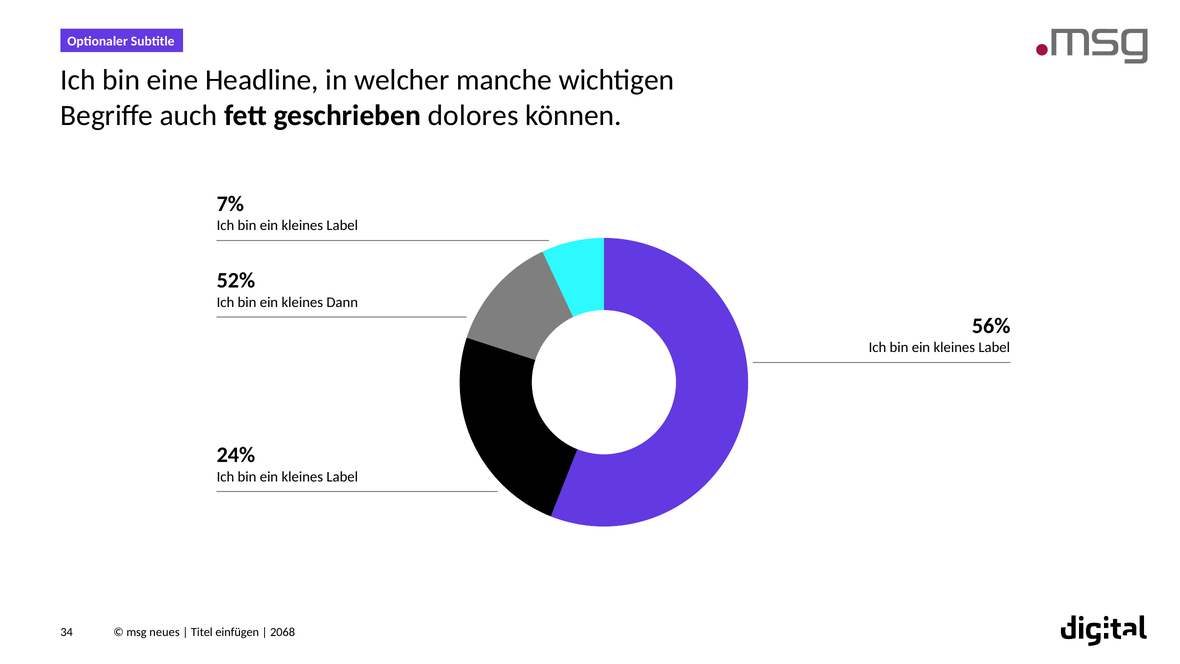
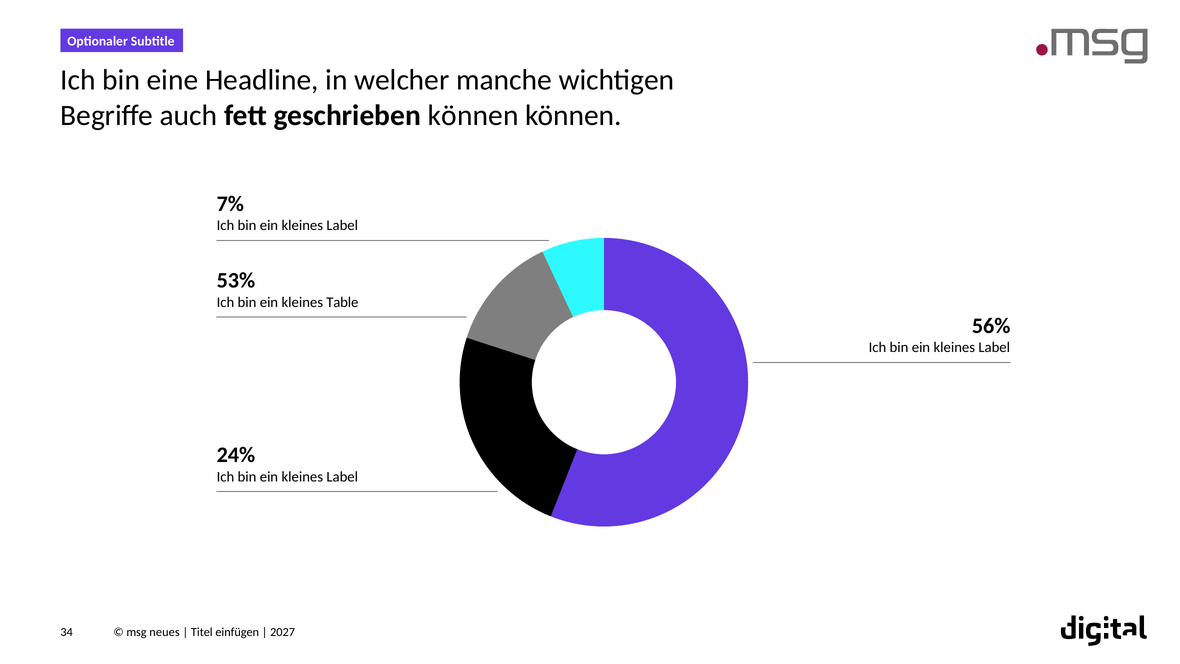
geschrieben dolores: dolores -> können
52%: 52% -> 53%
Dann: Dann -> Table
2068: 2068 -> 2027
